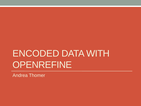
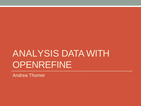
ENCODED: ENCODED -> ANALYSIS
